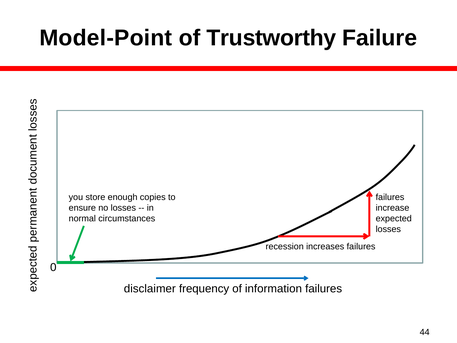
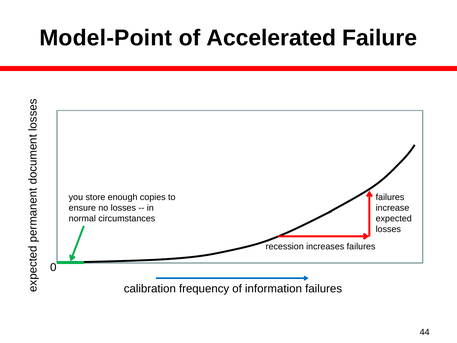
Trustworthy: Trustworthy -> Accelerated
disclaimer: disclaimer -> calibration
